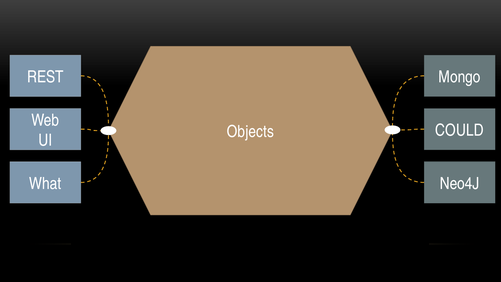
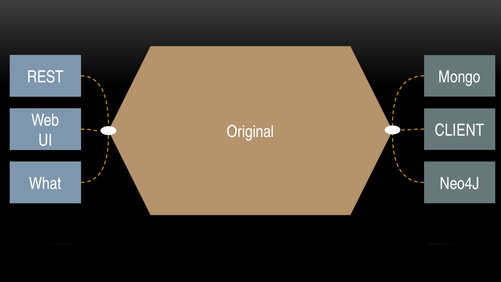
COULD: COULD -> CLIENT
Objects: Objects -> Original
